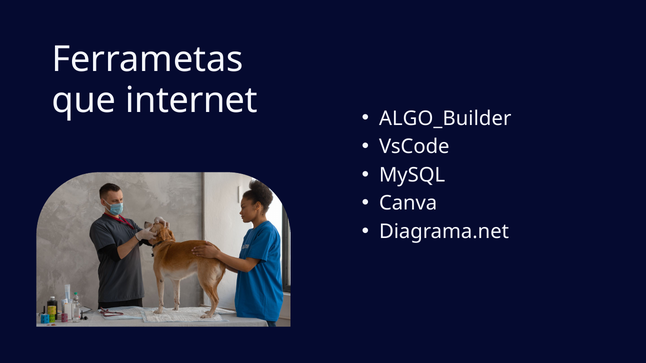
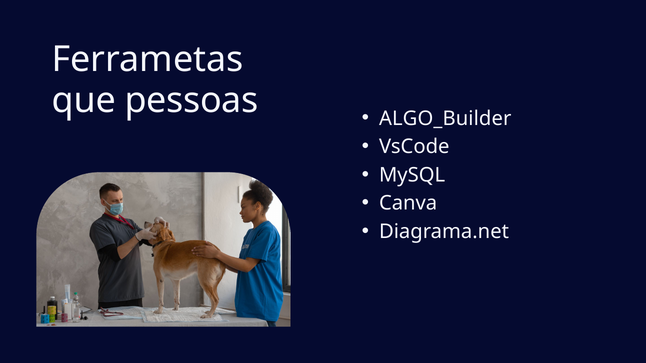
internet: internet -> pessoas
